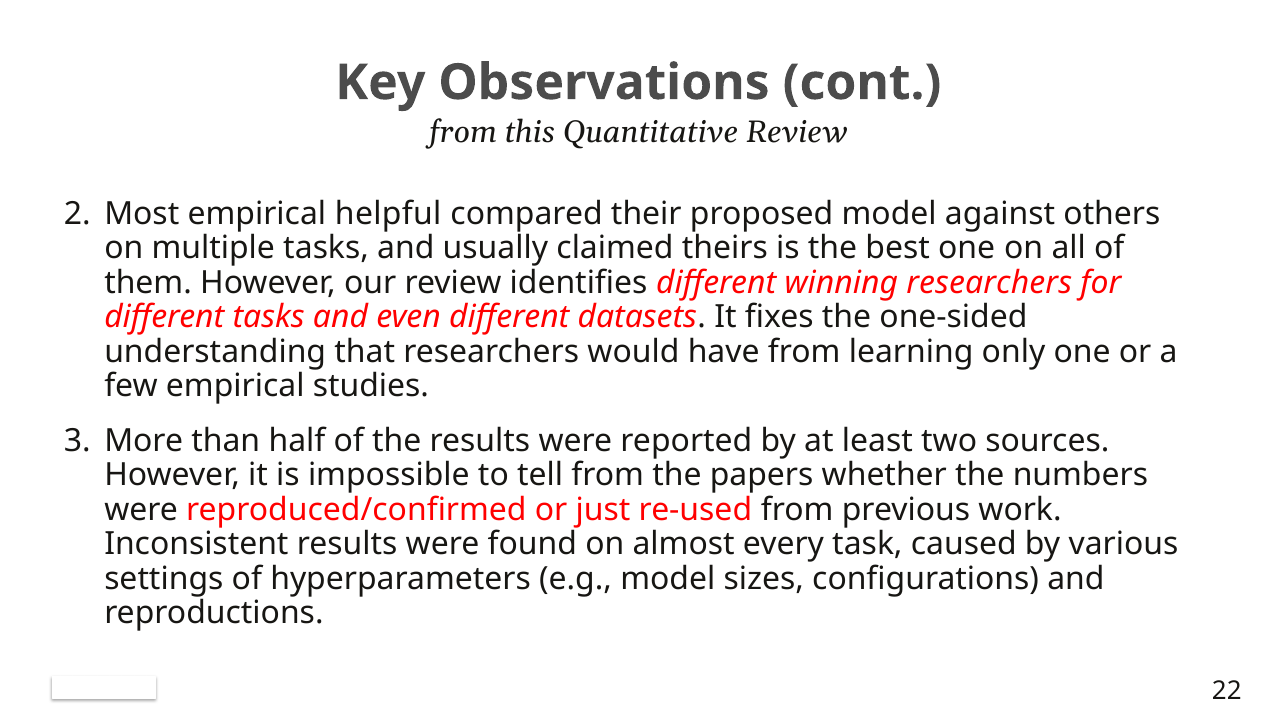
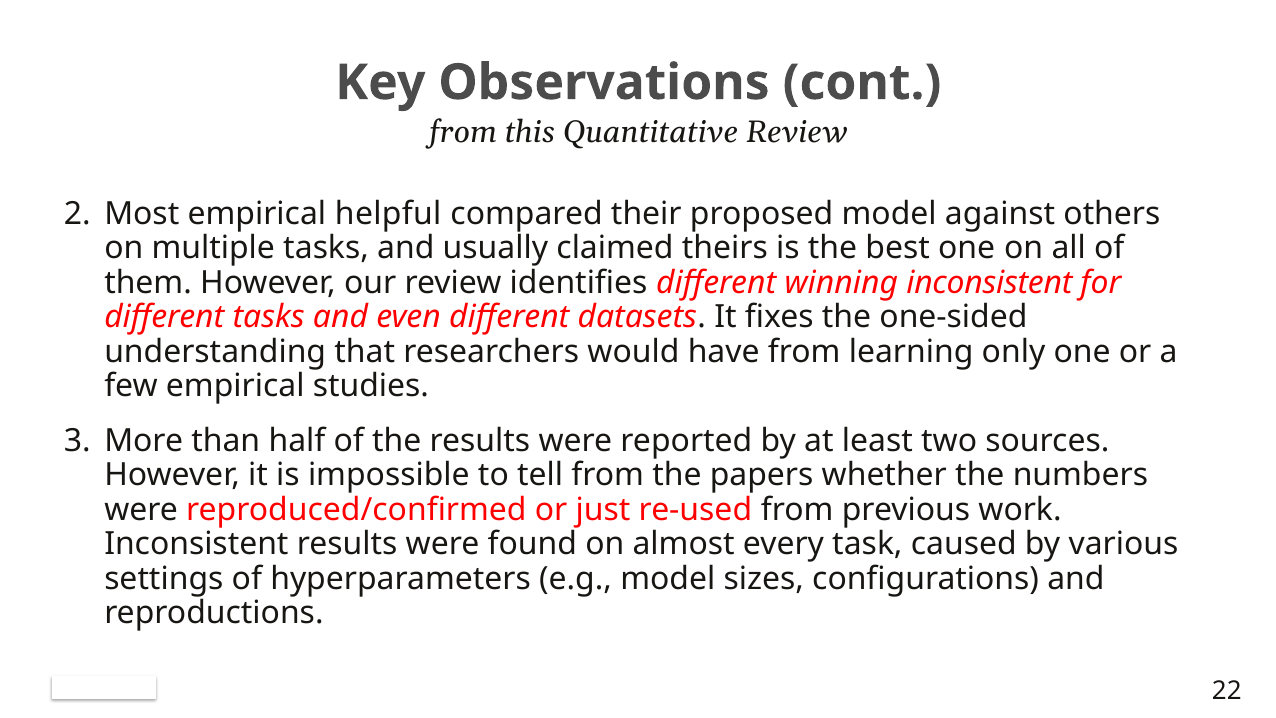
winning researchers: researchers -> inconsistent
